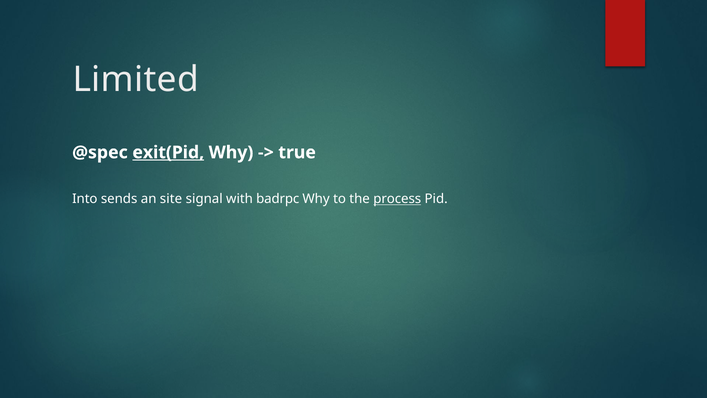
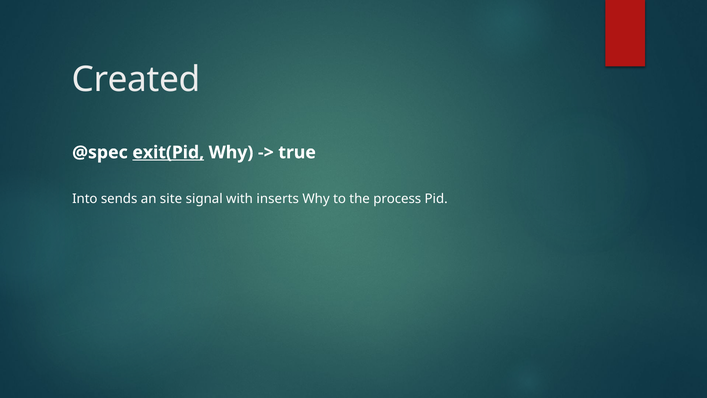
Limited: Limited -> Created
badrpc: badrpc -> inserts
process underline: present -> none
